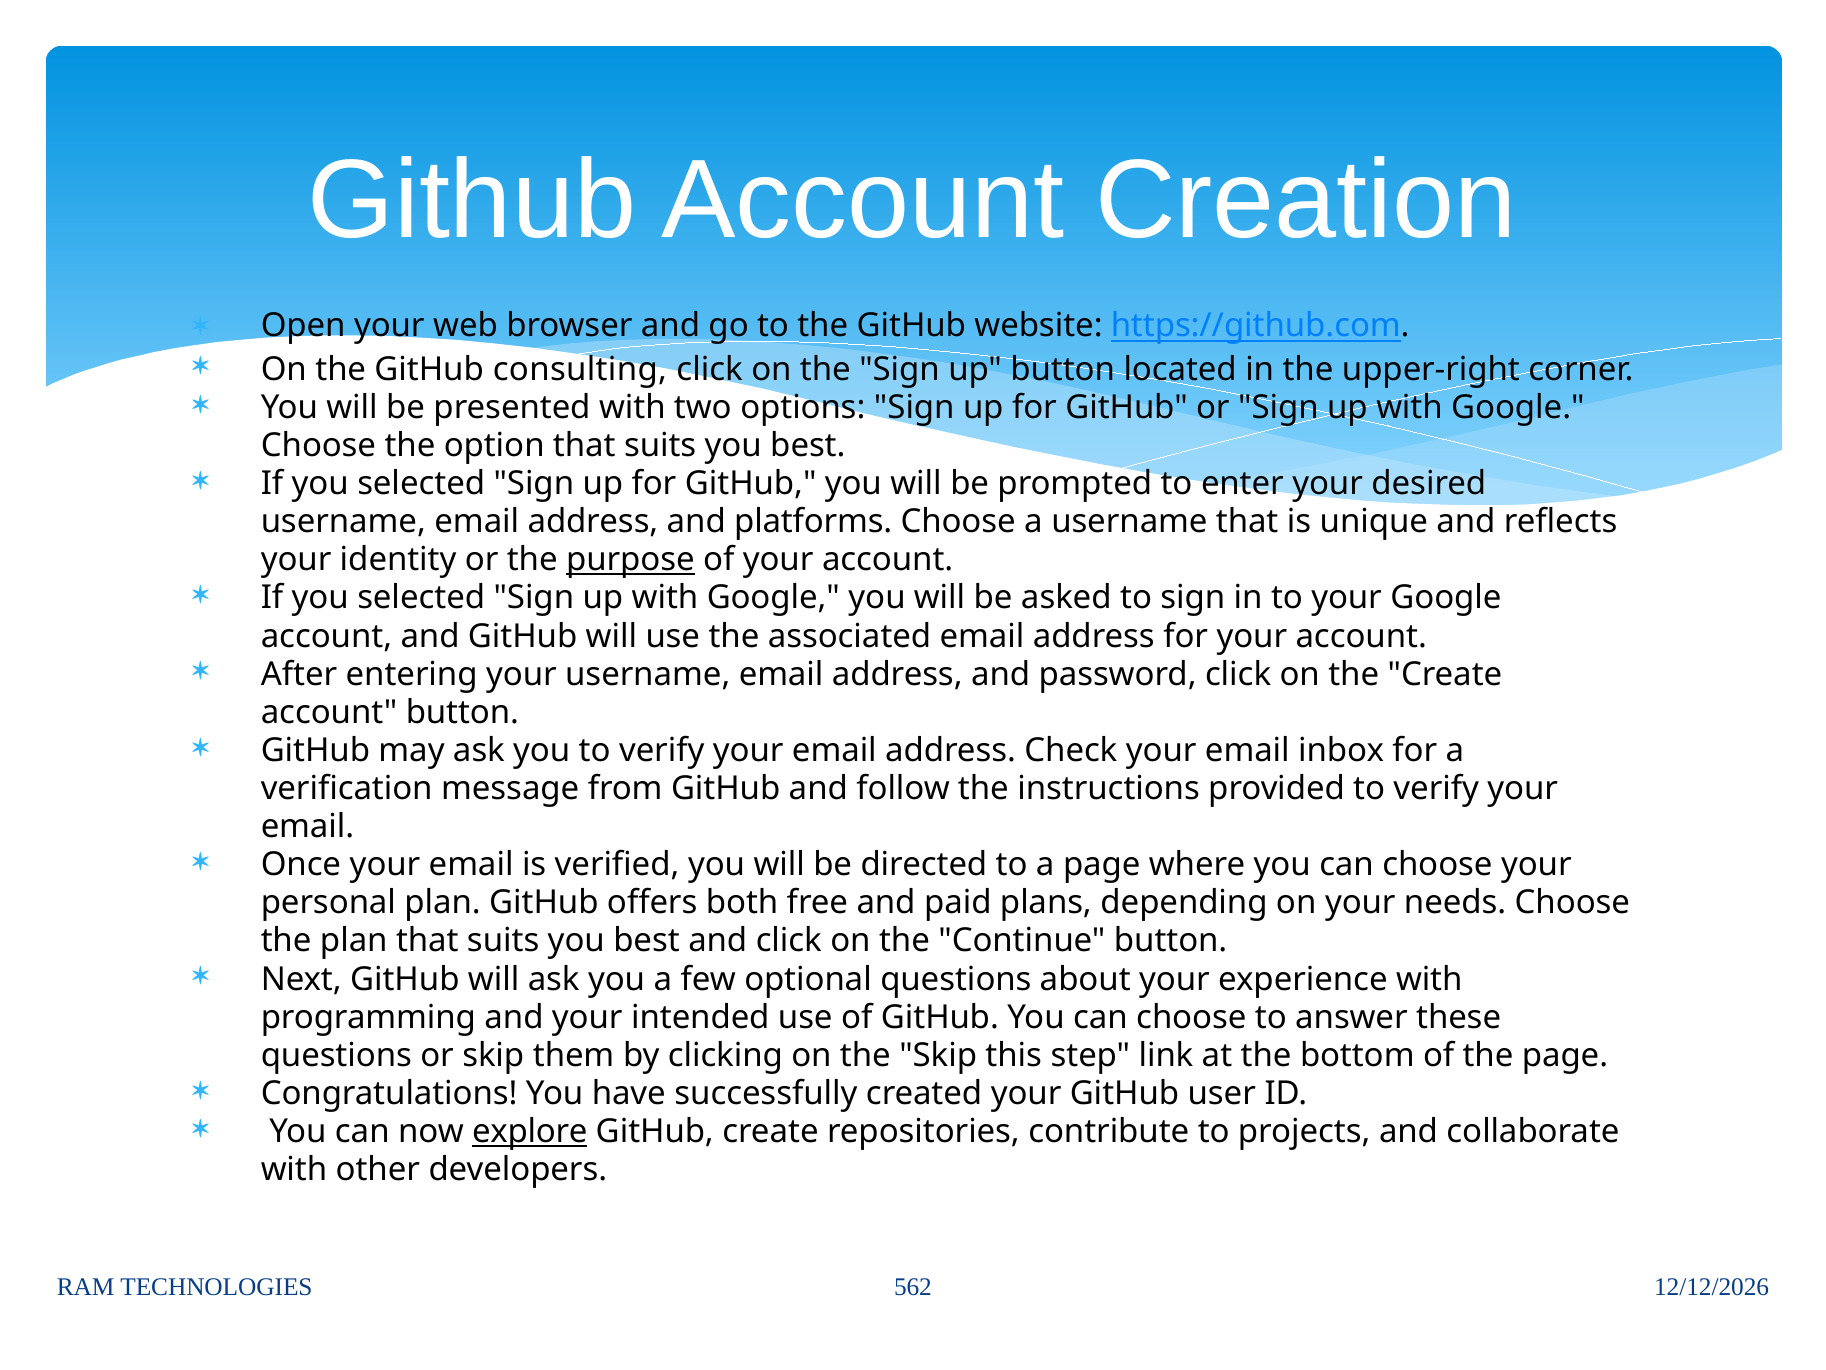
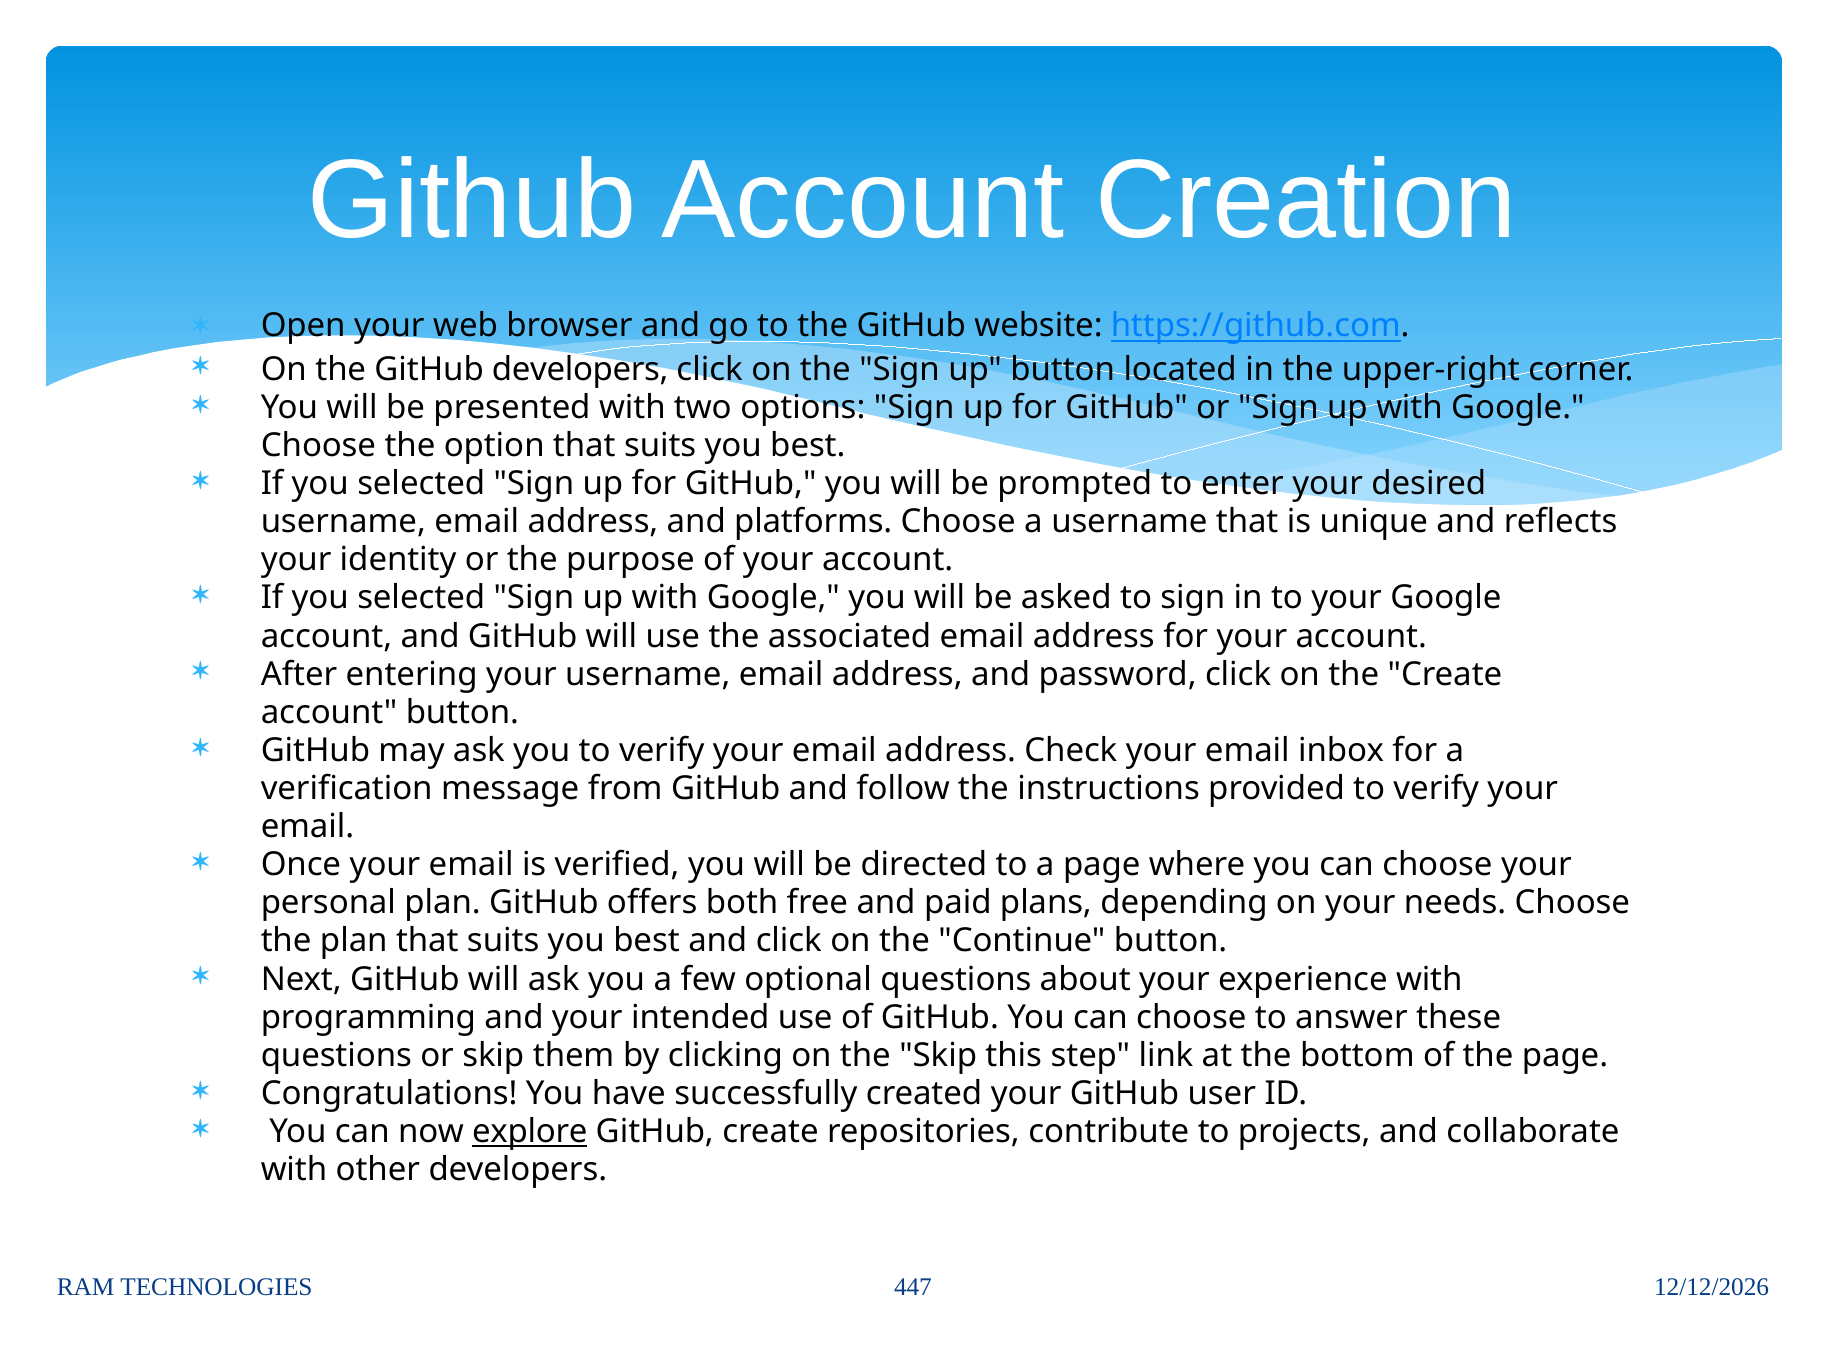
GitHub consulting: consulting -> developers
purpose underline: present -> none
562: 562 -> 447
